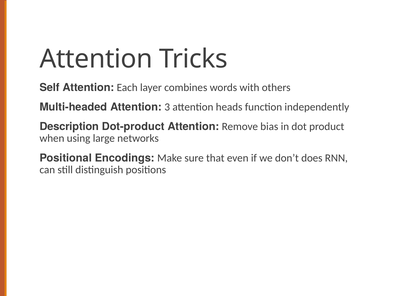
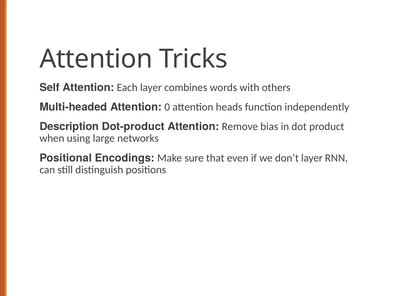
3: 3 -> 0
don’t does: does -> layer
